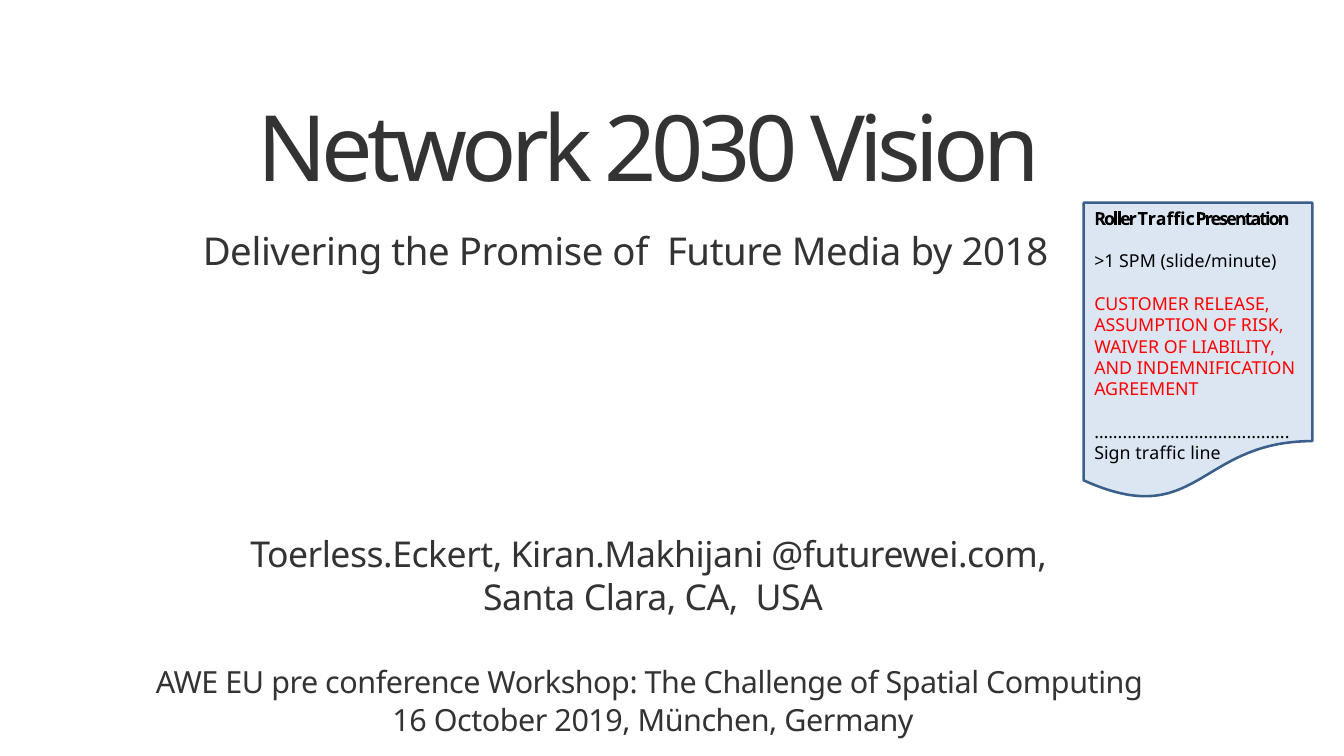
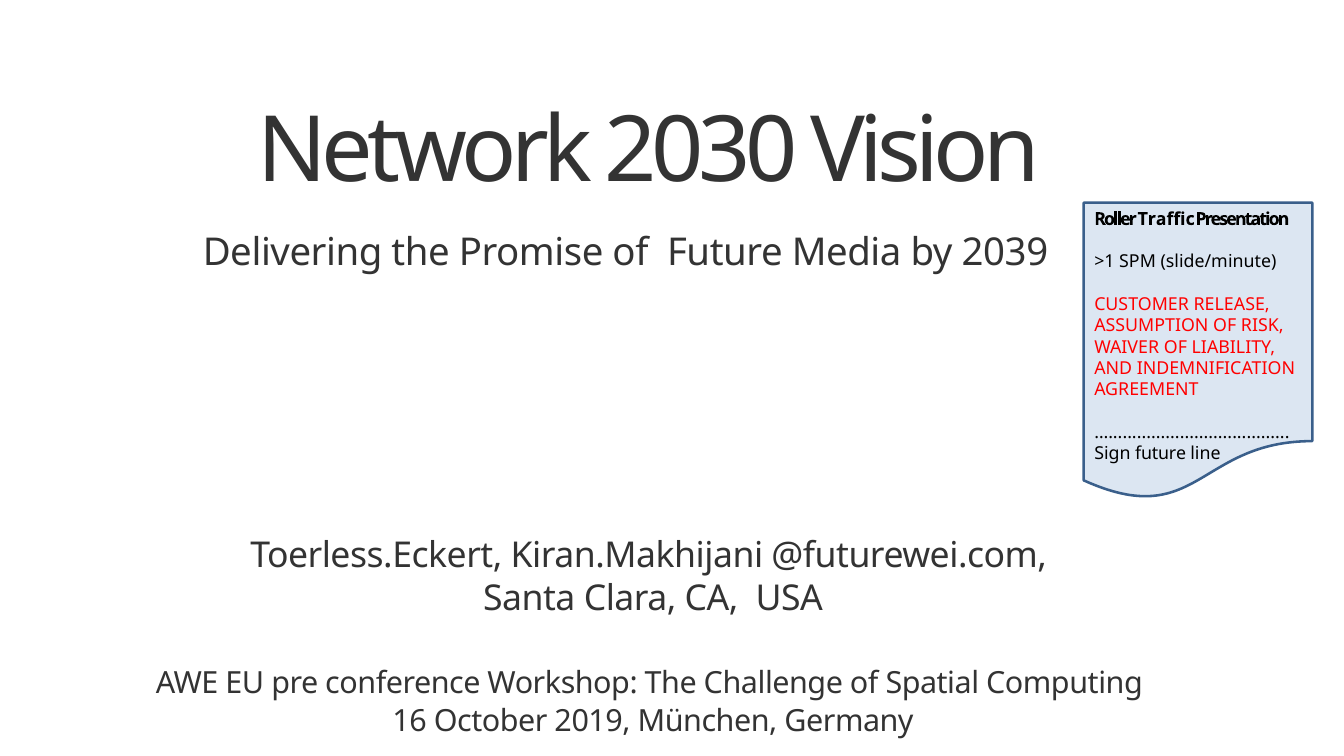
2018: 2018 -> 2039
Sign traffic: traffic -> future
